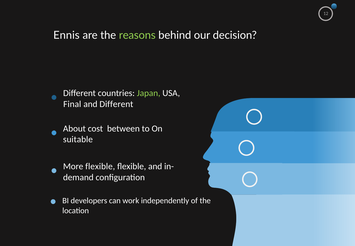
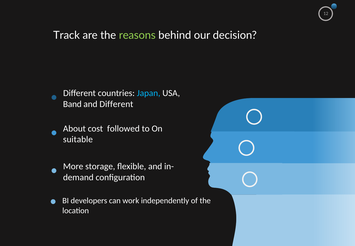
Ennis: Ennis -> Track
Japan colour: light green -> light blue
Final: Final -> Band
between: between -> followed
More flexible: flexible -> storage
